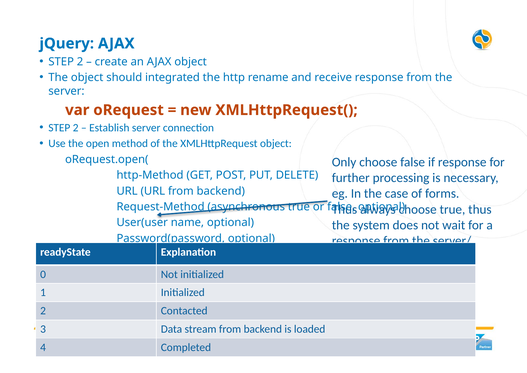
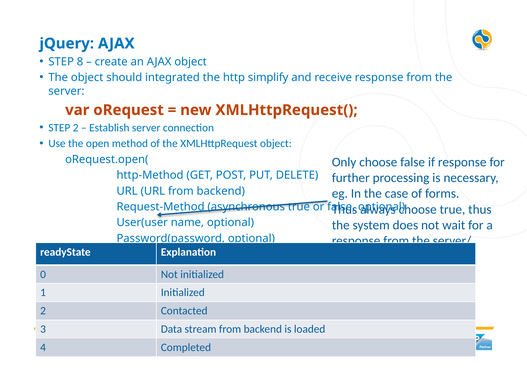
2 at (80, 62): 2 -> 8
rename: rename -> simplify
